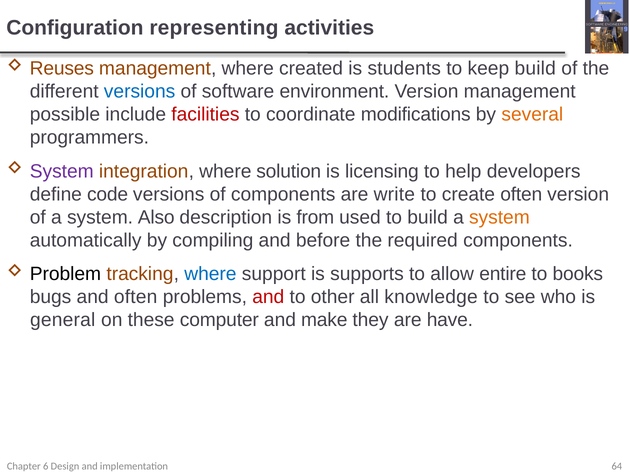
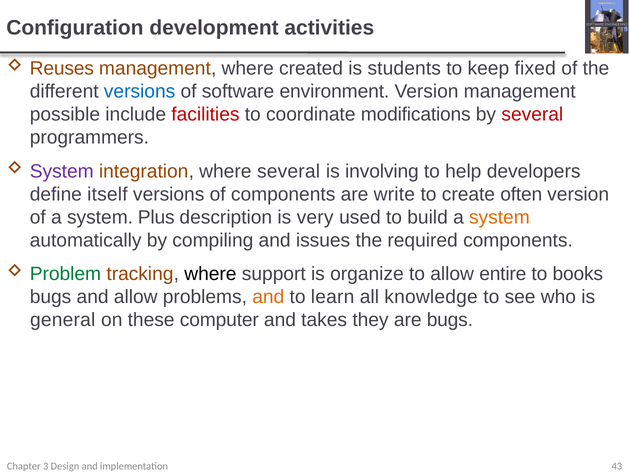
representing: representing -> development
keep build: build -> fixed
several at (532, 115) colour: orange -> red
where solution: solution -> several
licensing: licensing -> involving
code: code -> itself
Also: Also -> Plus
from: from -> very
before: before -> issues
Problem colour: black -> green
where at (210, 274) colour: blue -> black
supports: supports -> organize
and often: often -> allow
and at (268, 297) colour: red -> orange
other: other -> learn
make: make -> takes
are have: have -> bugs
6: 6 -> 3
64: 64 -> 43
